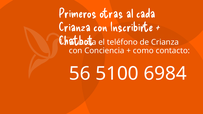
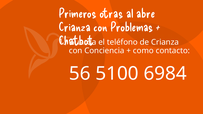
cada: cada -> abre
Inscribirte: Inscribirte -> Problemas
